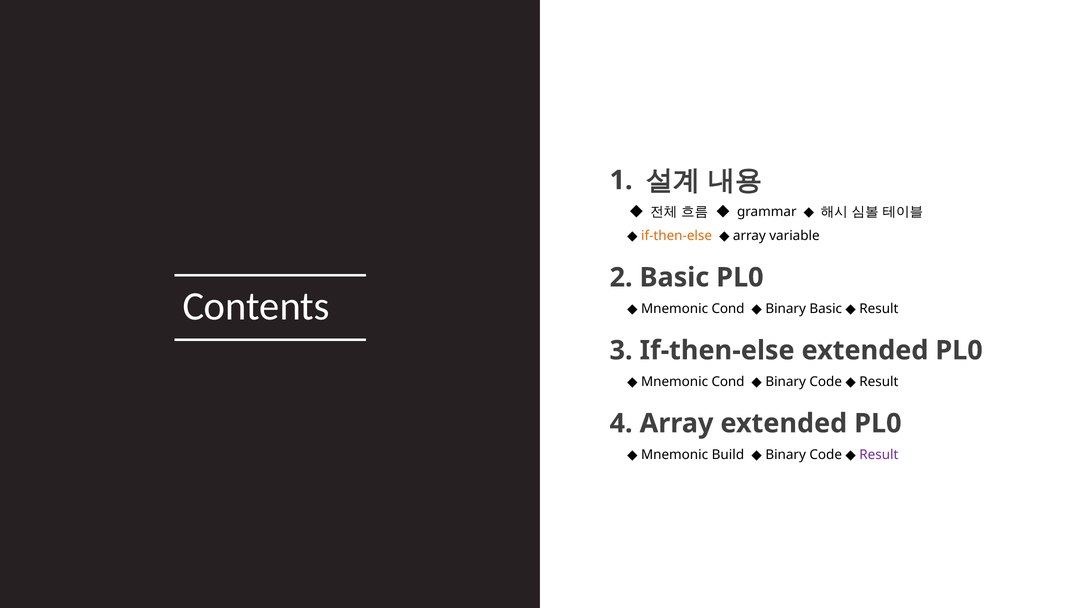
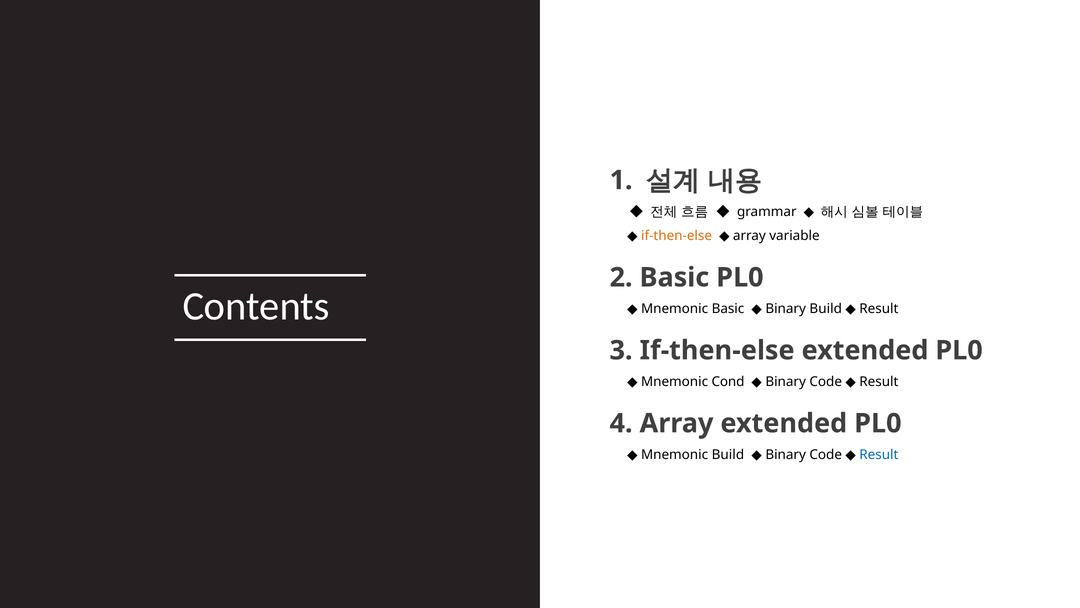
Cond at (728, 309): Cond -> Basic
Binary Basic: Basic -> Build
Result at (879, 455) colour: purple -> blue
